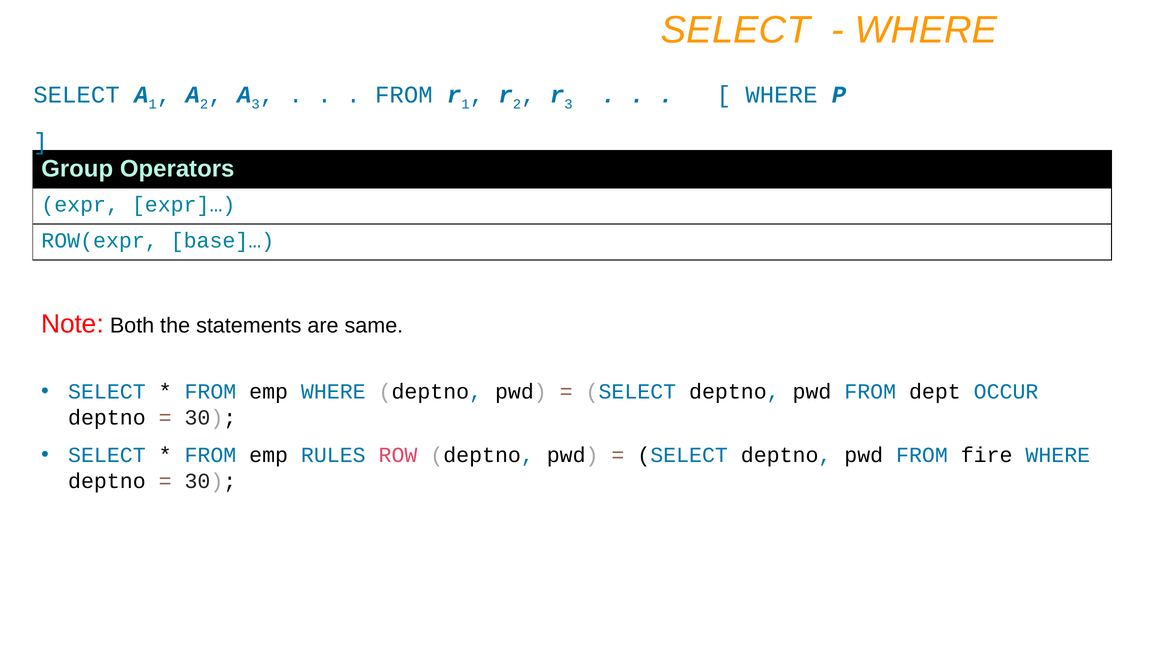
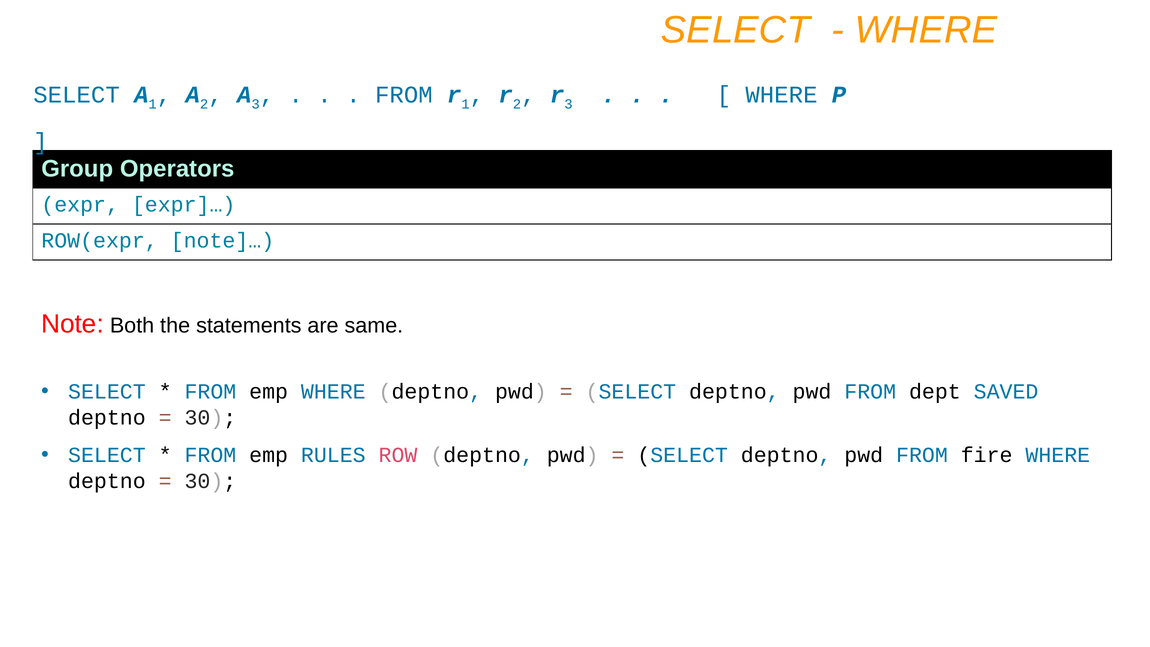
base]…: base]… -> note]…
OCCUR: OCCUR -> SAVED
